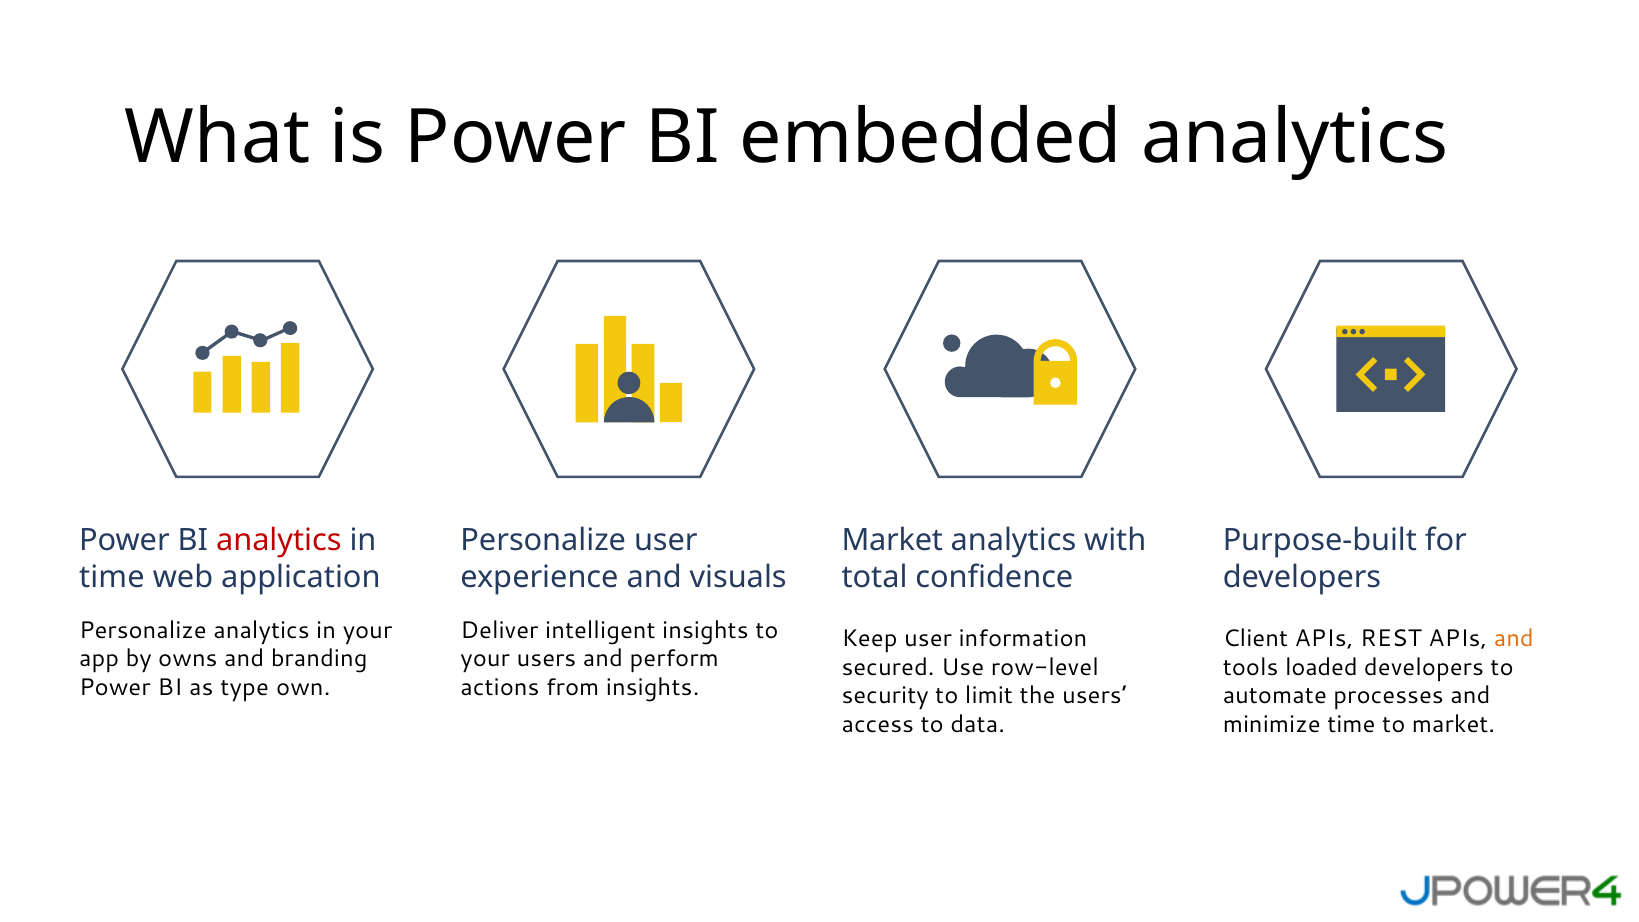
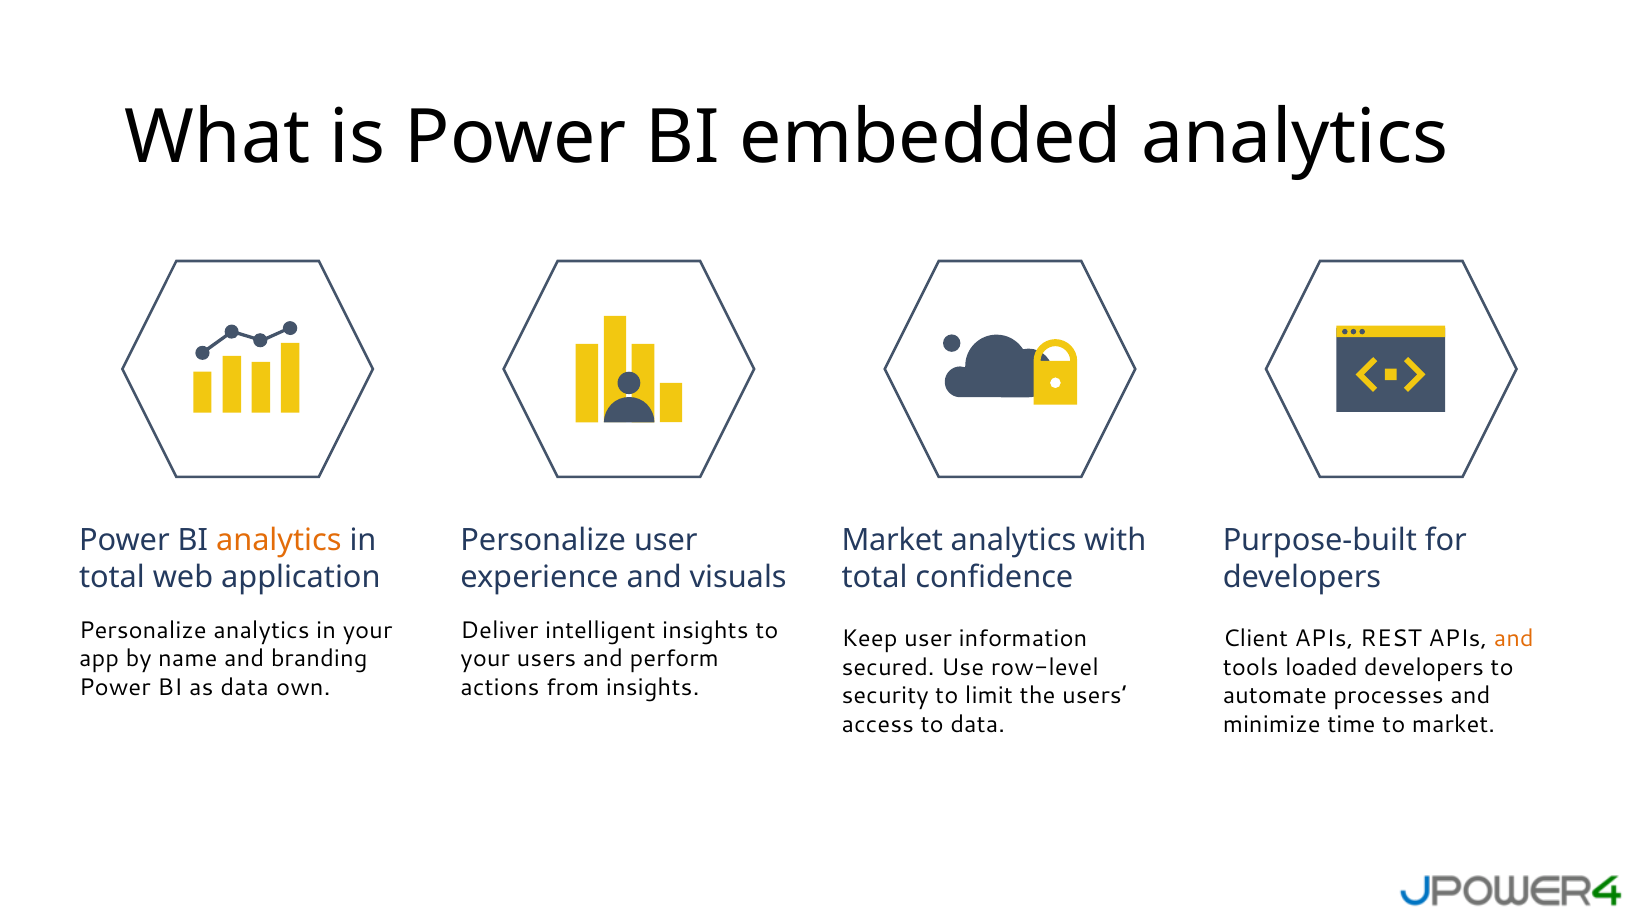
analytics at (279, 541) colour: red -> orange
time at (112, 577): time -> total
owns: owns -> name
as type: type -> data
